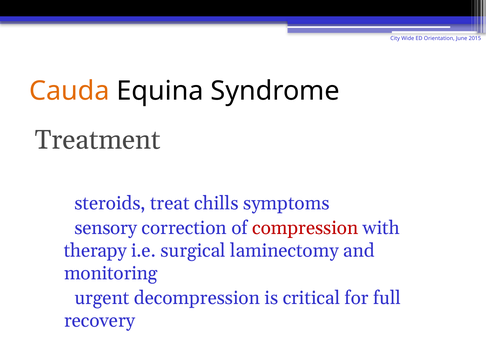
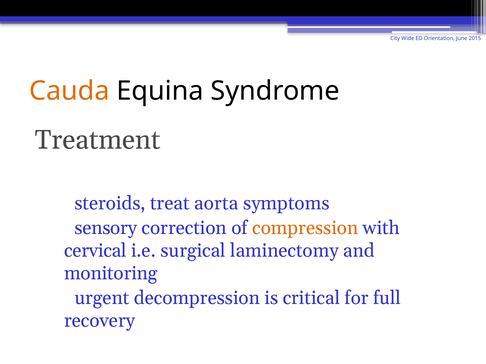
chills: chills -> aorta
compression colour: red -> orange
therapy: therapy -> cervical
